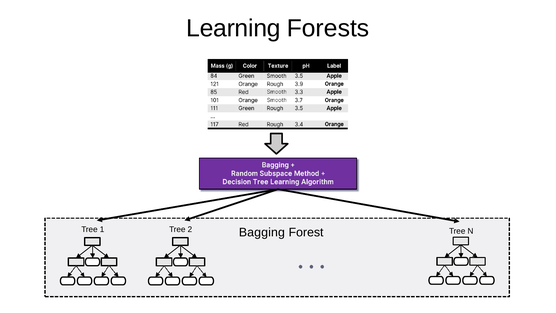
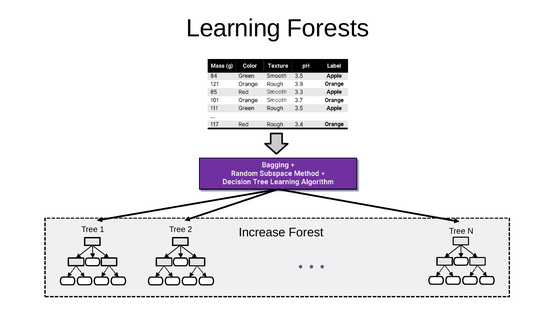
Bagging: Bagging -> Increase
